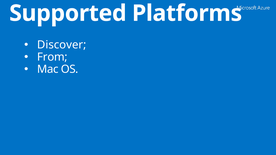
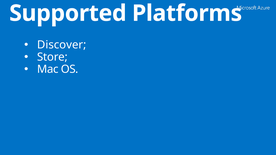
From: From -> Store
